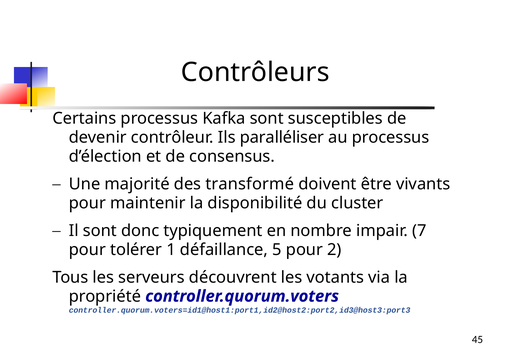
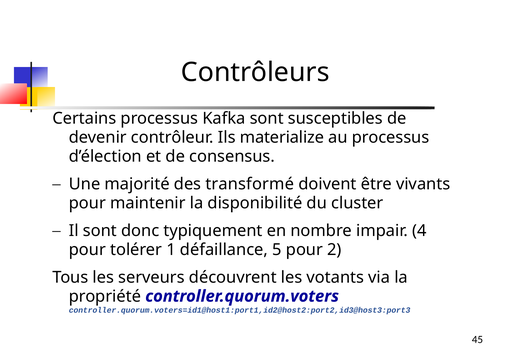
paralléliser: paralléliser -> materialize
7: 7 -> 4
